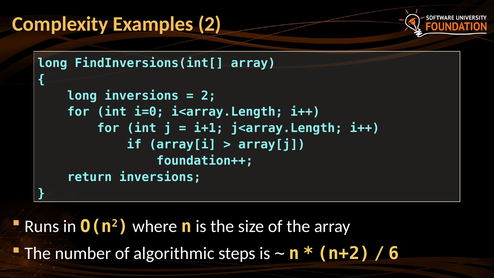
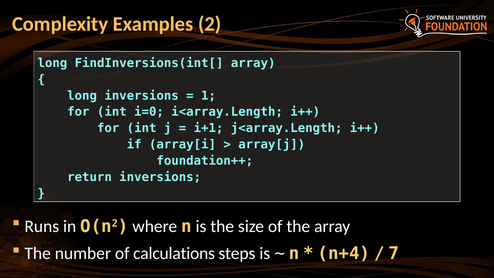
2 at (209, 96): 2 -> 1
algorithmic: algorithmic -> calculations
n+2: n+2 -> n+4
6: 6 -> 7
